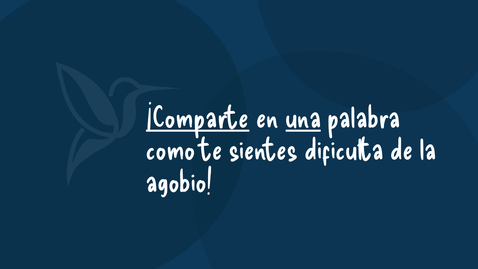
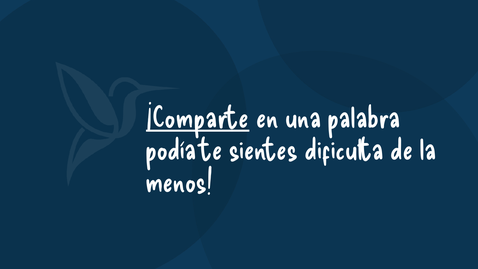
una underline: present -> none
como: como -> podía
agobio: agobio -> menos
